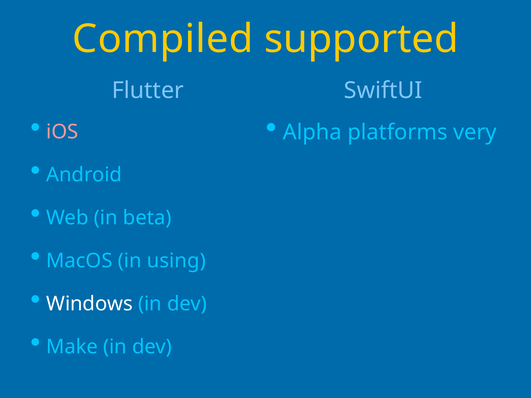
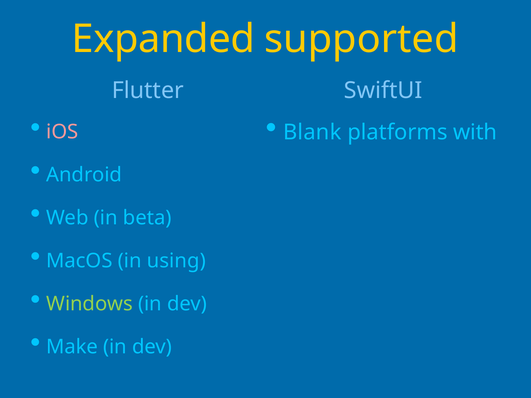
Compiled: Compiled -> Expanded
Alpha: Alpha -> Blank
very: very -> with
Windows colour: white -> light green
